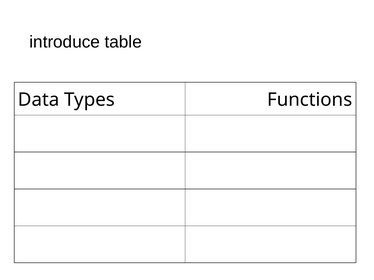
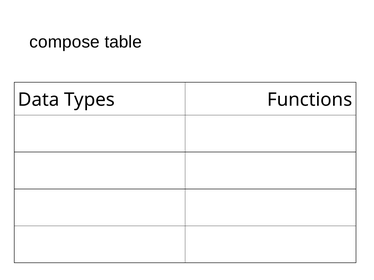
introduce: introduce -> compose
